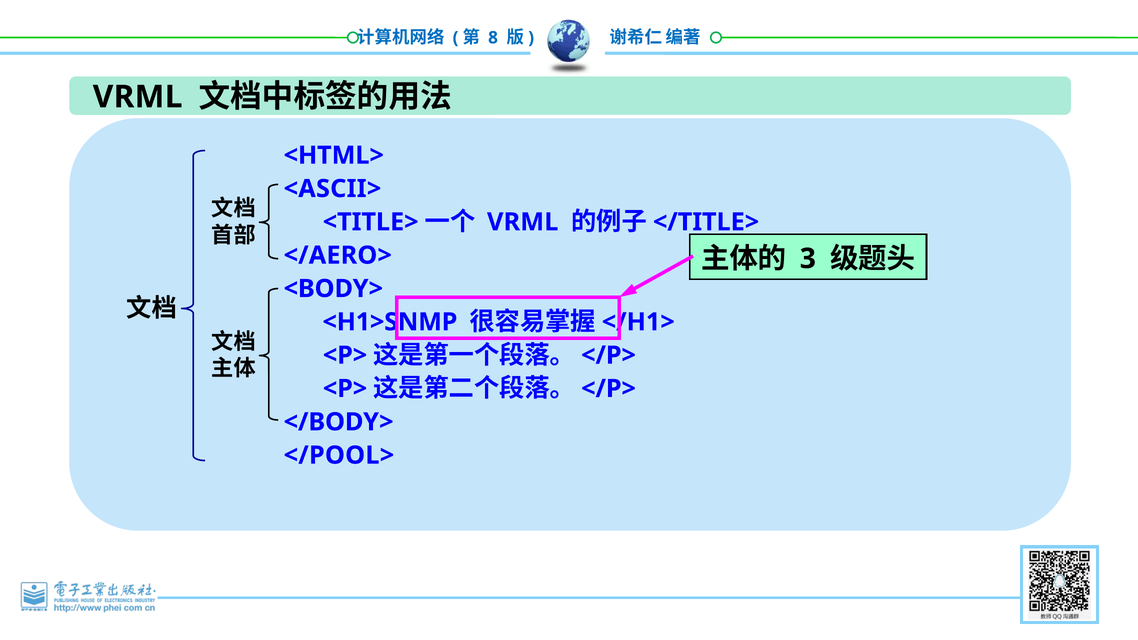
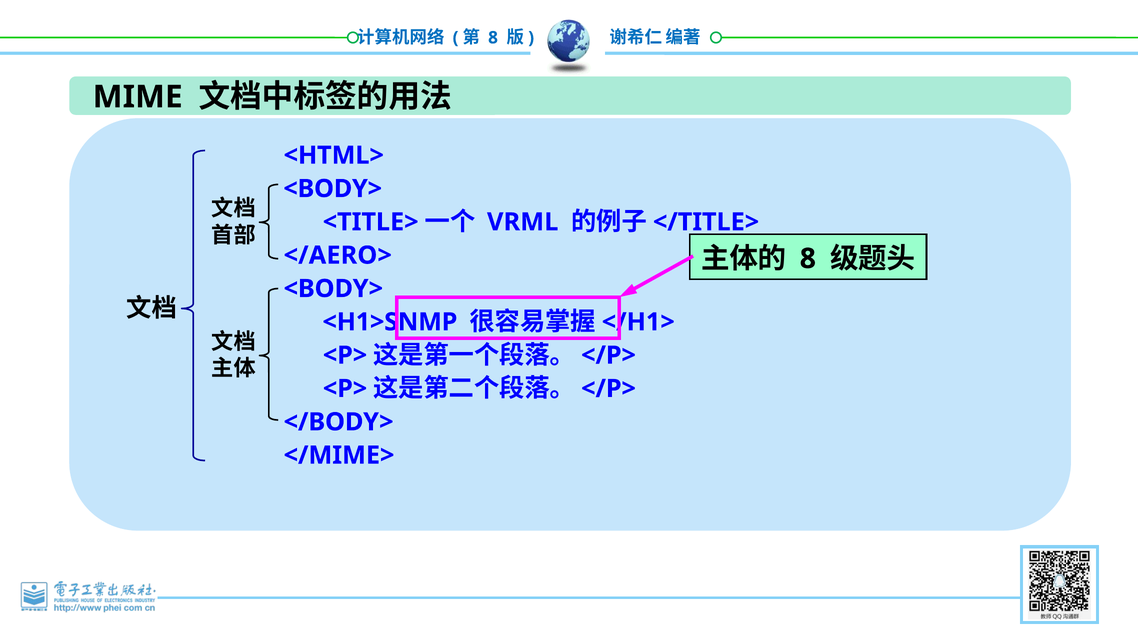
VRML at (138, 97): VRML -> MIME
<ASCII> at (332, 189): <ASCII> -> <BODY>
3 at (808, 259): 3 -> 8
</POOL>: </POOL> -> </MIME>
